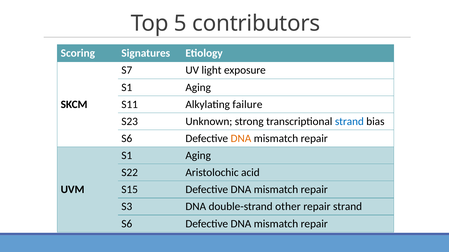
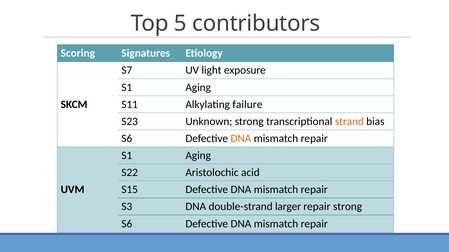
strand at (349, 122) colour: blue -> orange
other: other -> larger
repair strand: strand -> strong
